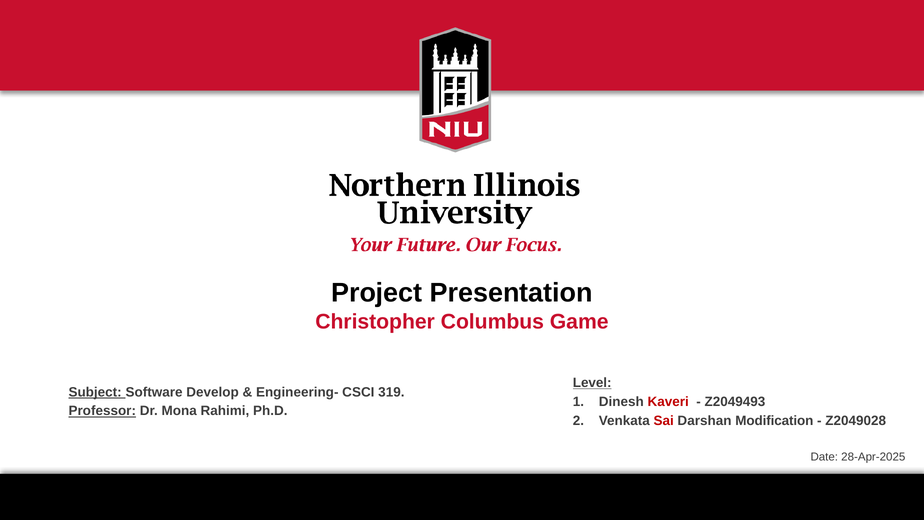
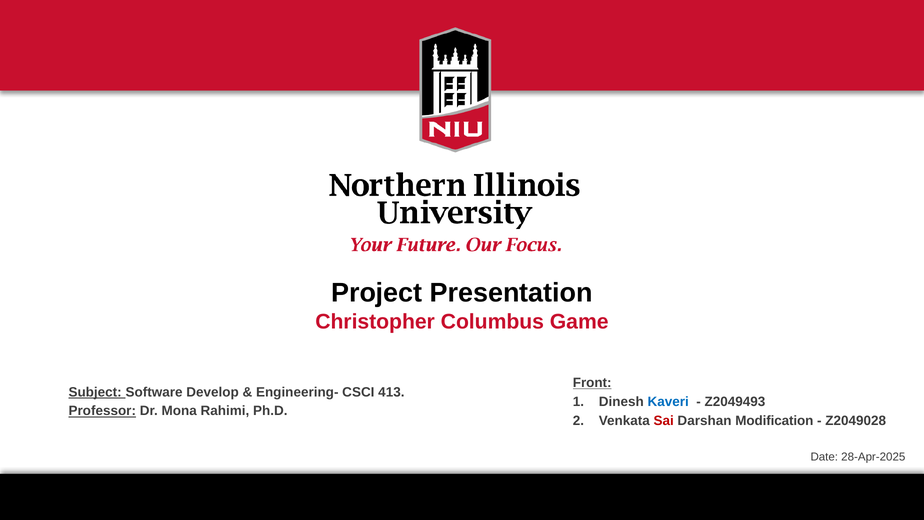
Level: Level -> Front
319: 319 -> 413
Kaveri colour: red -> blue
